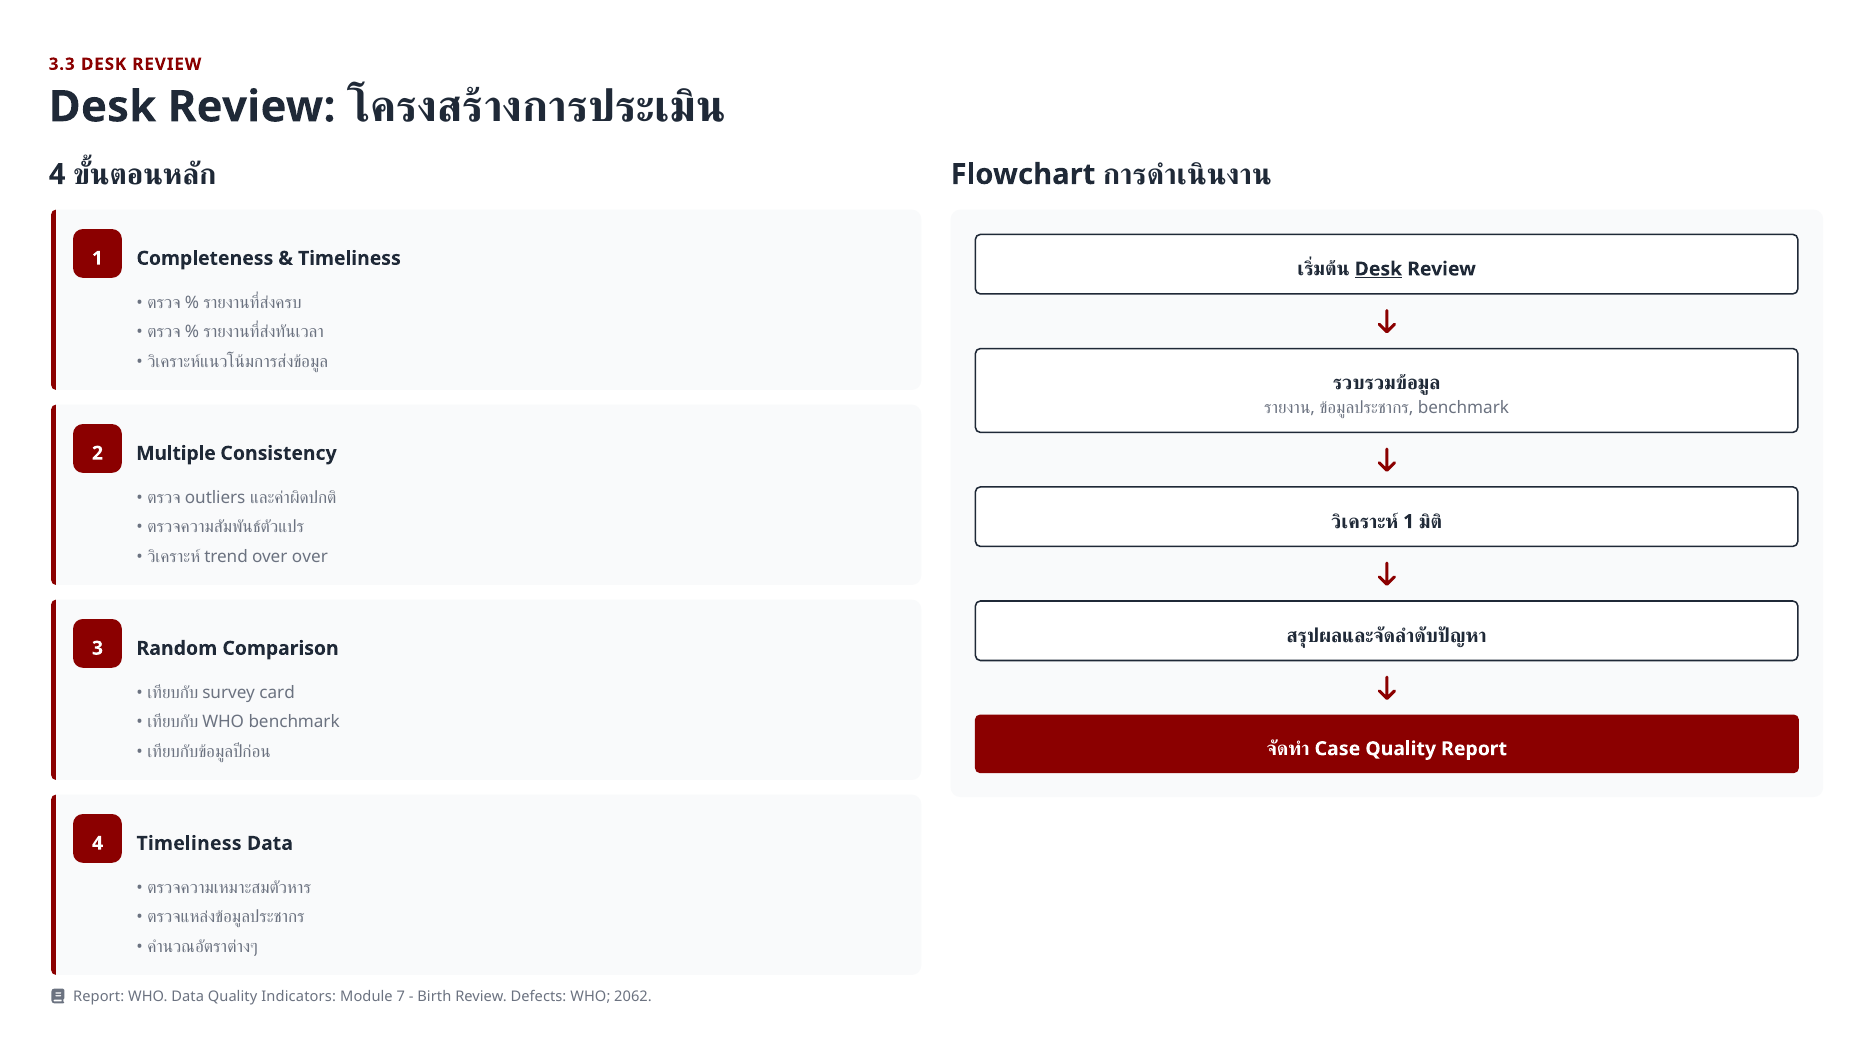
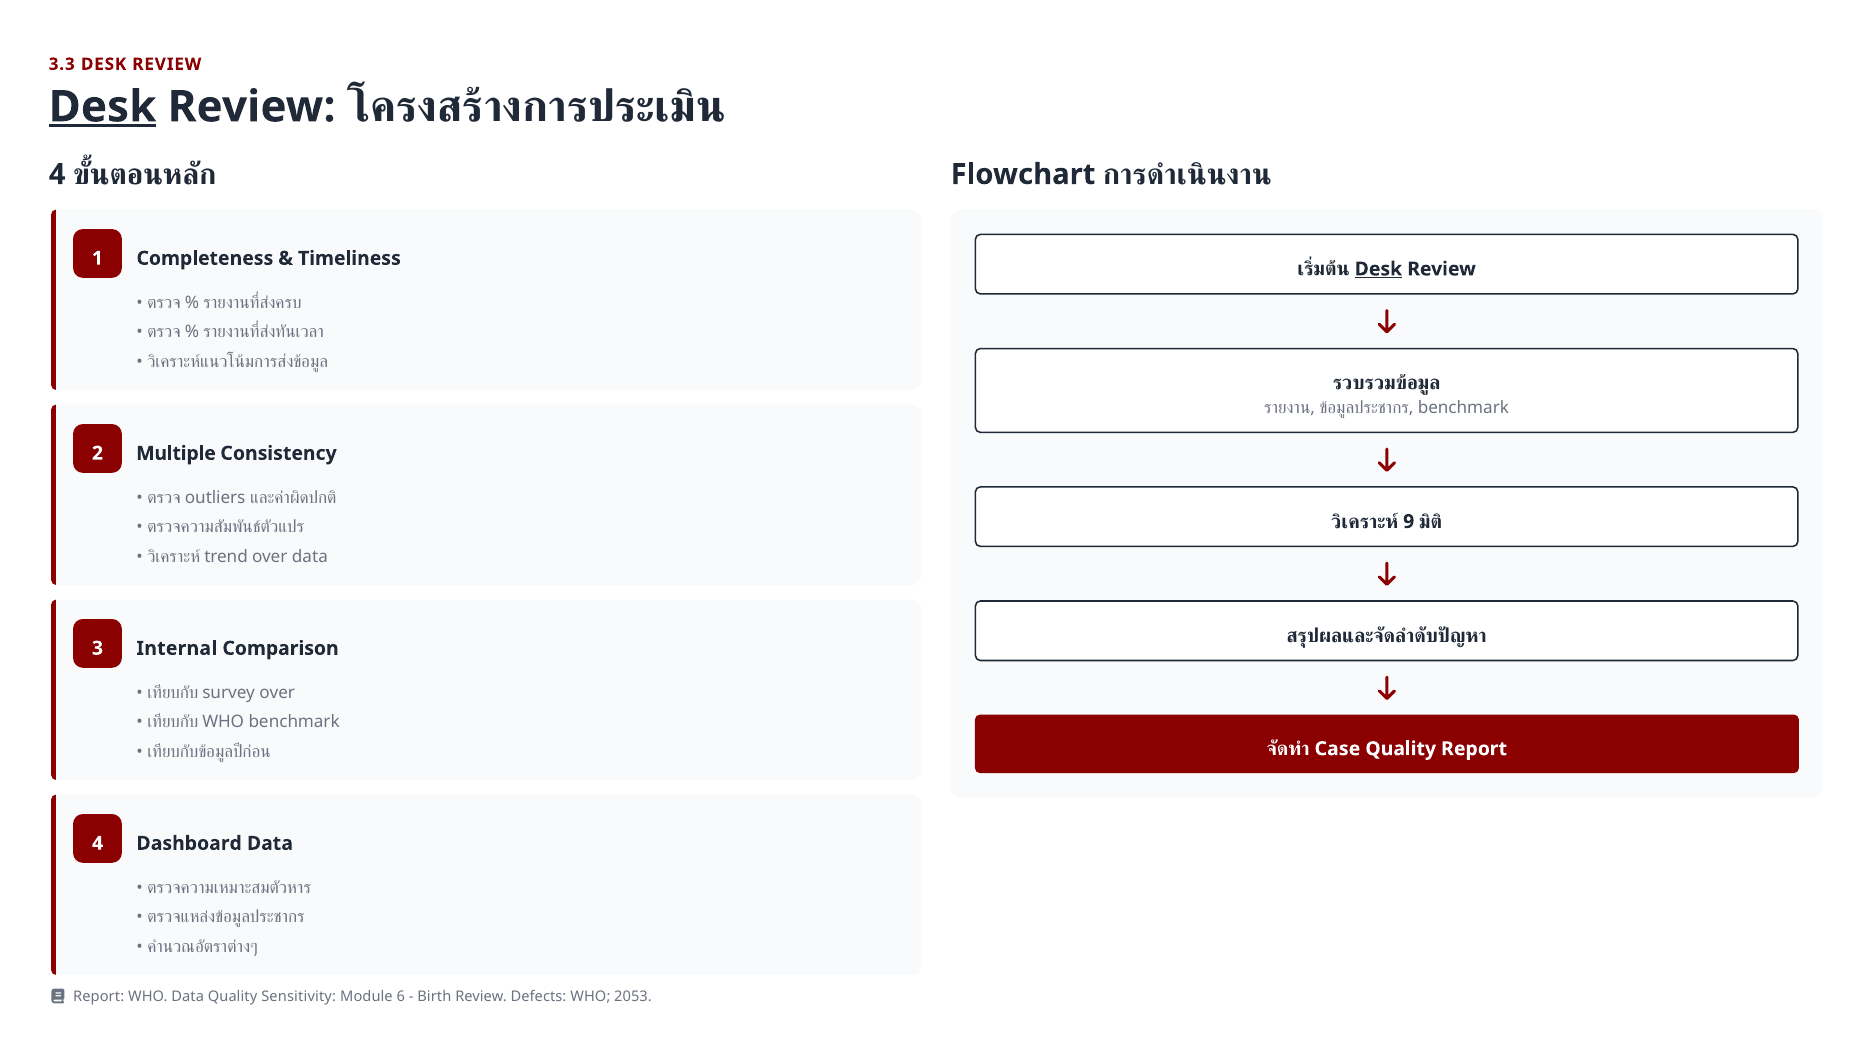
Desk at (103, 107) underline: none -> present
1 at (1409, 522): 1 -> 9
over over: over -> data
Random: Random -> Internal
card at (277, 693): card -> over
4 Timeliness: Timeliness -> Dashboard
Indicators: Indicators -> Sensitivity
7: 7 -> 6
2062: 2062 -> 2053
